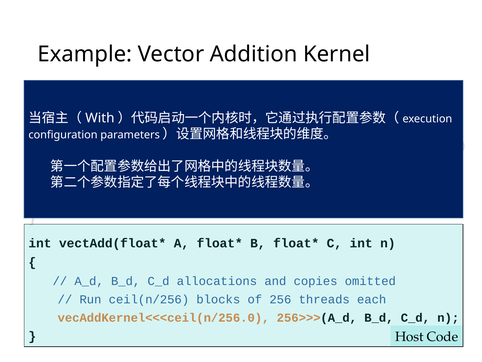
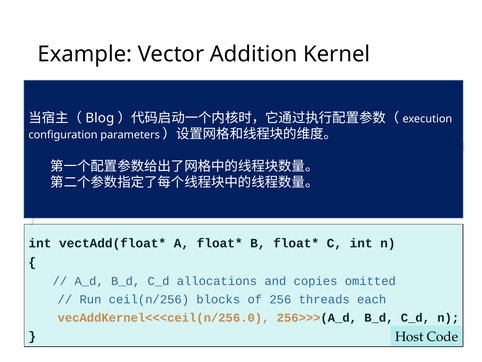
With: With -> Blog
